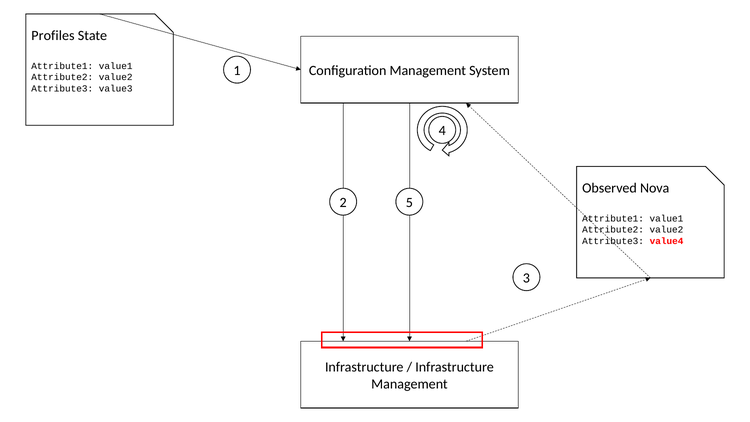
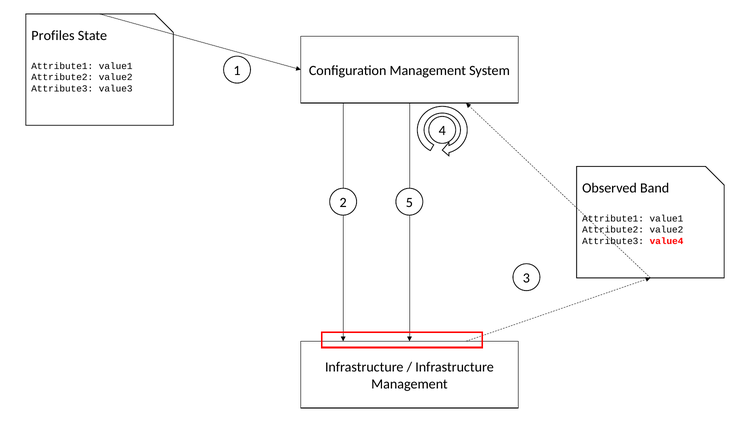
Nova: Nova -> Band
